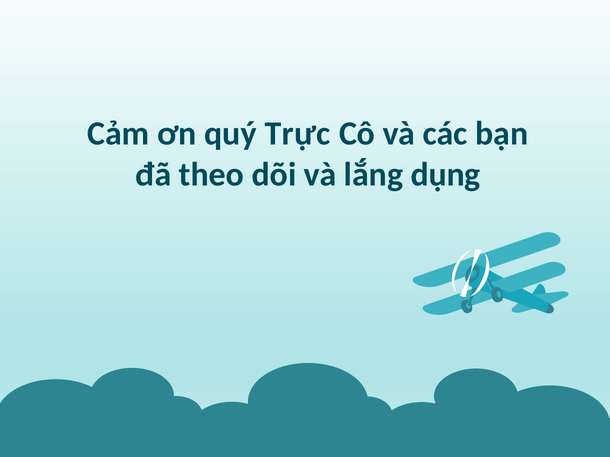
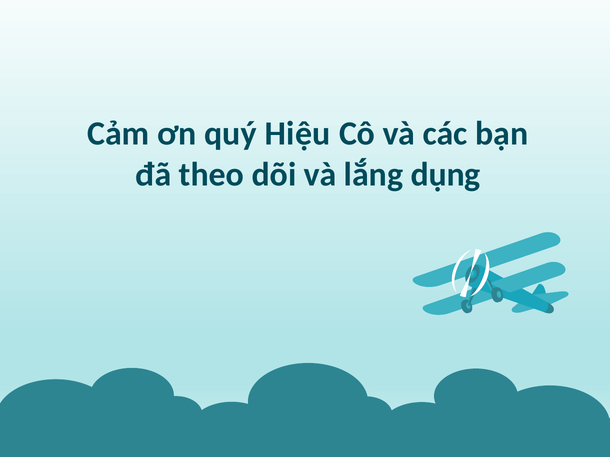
Trực: Trực -> Hiệu
